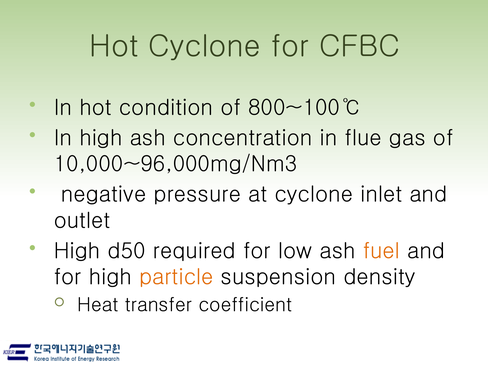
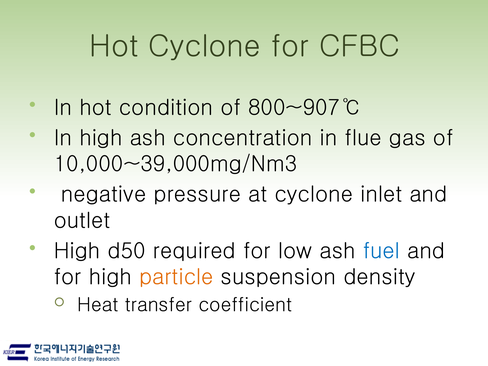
800~100℃: 800~100℃ -> 800~907℃
10,000~96,000mg/Nm3: 10,000~96,000mg/Nm3 -> 10,000~39,000mg/Nm3
fuel colour: orange -> blue
